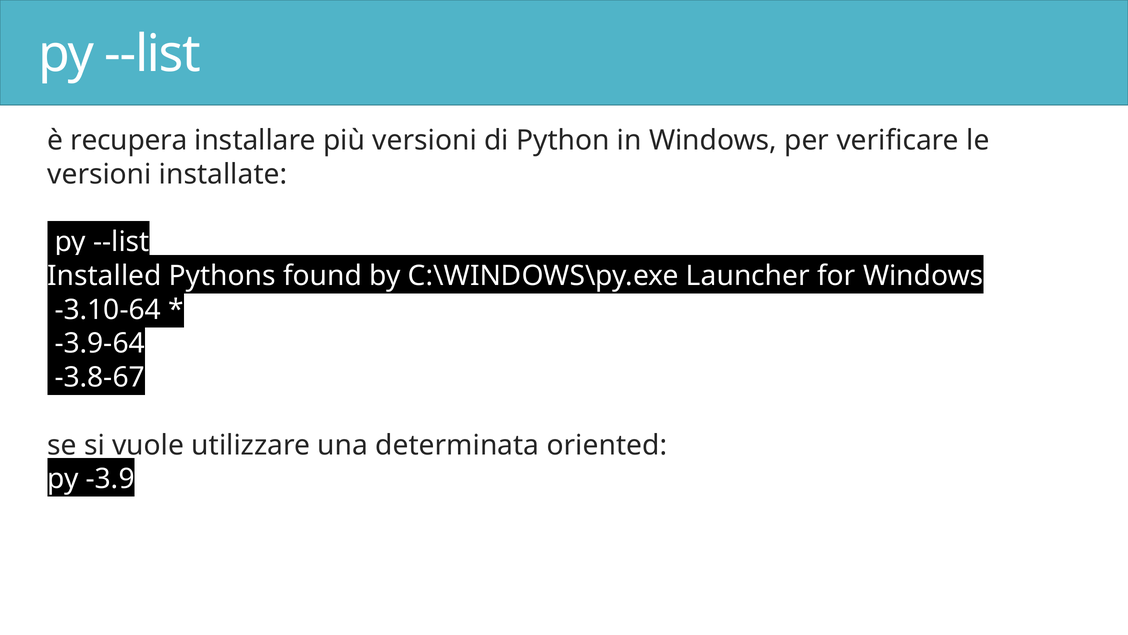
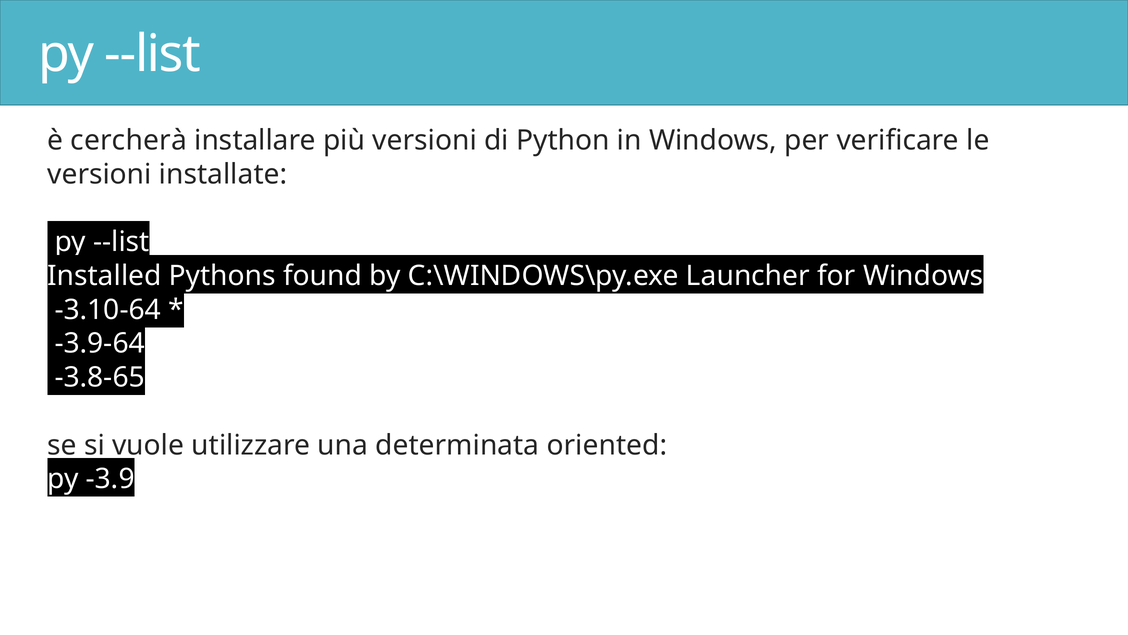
recupera: recupera -> cercherà
-3.8-67: -3.8-67 -> -3.8-65
